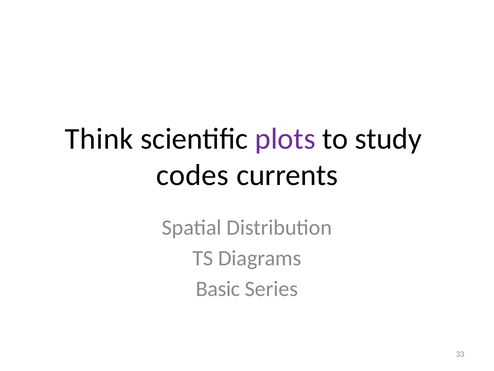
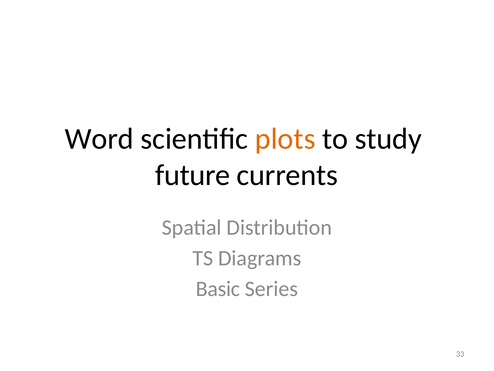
Think: Think -> Word
plots colour: purple -> orange
codes: codes -> future
